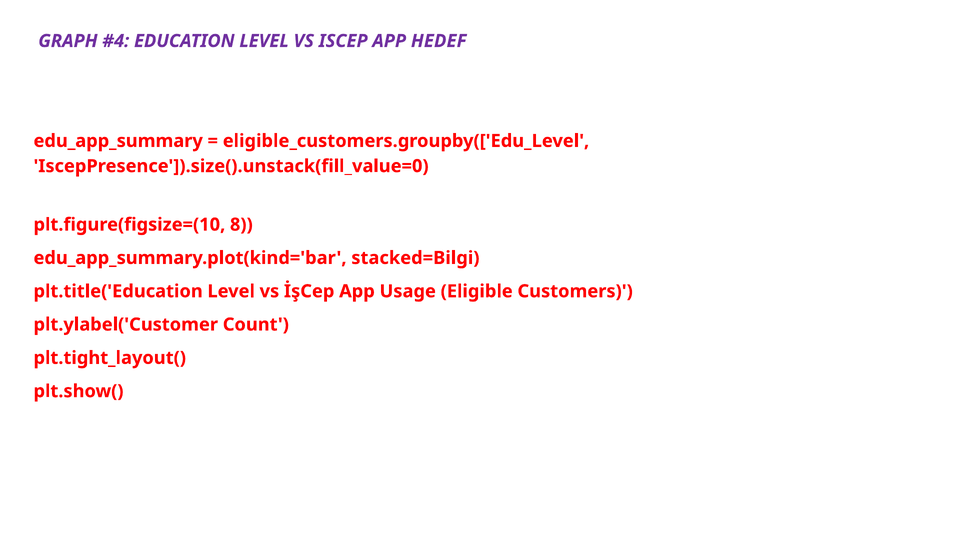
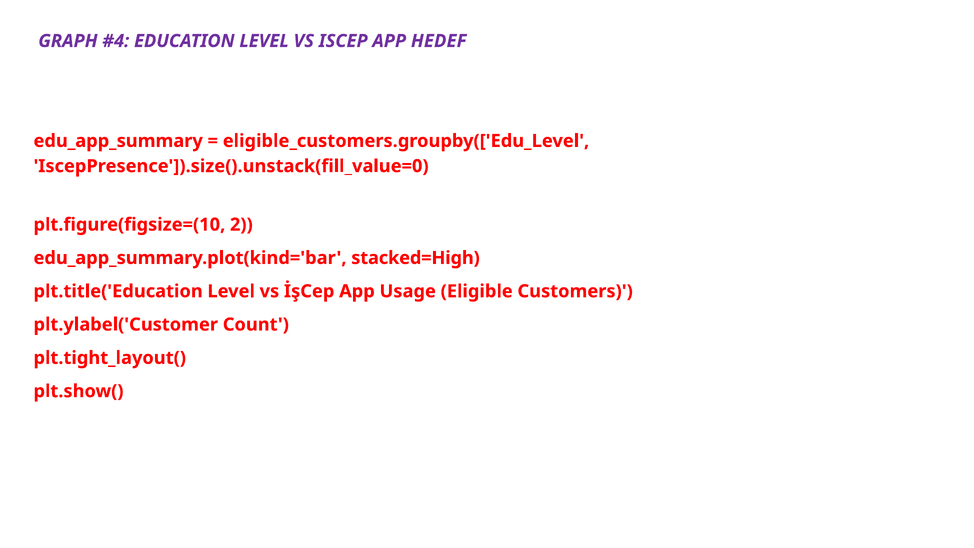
8: 8 -> 2
stacked=Bilgi: stacked=Bilgi -> stacked=High
